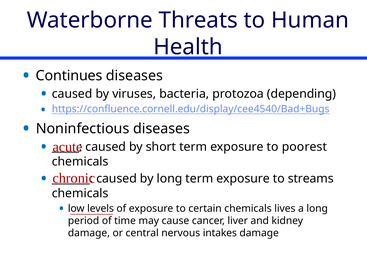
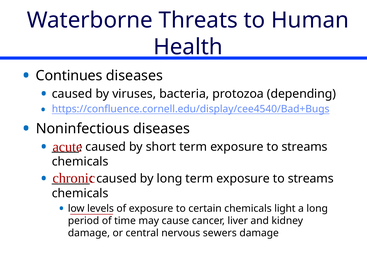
poorest at (304, 147): poorest -> streams
lives: lives -> light
intakes: intakes -> sewers
